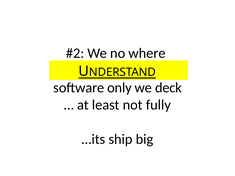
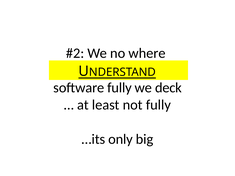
software only: only -> fully
ship: ship -> only
